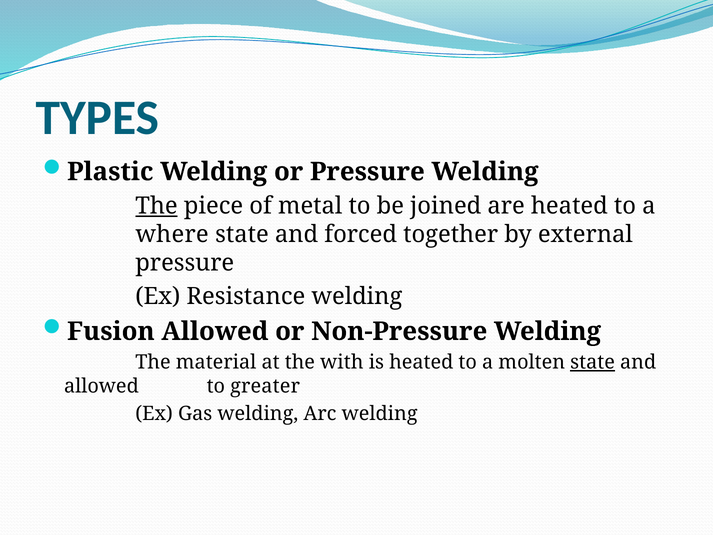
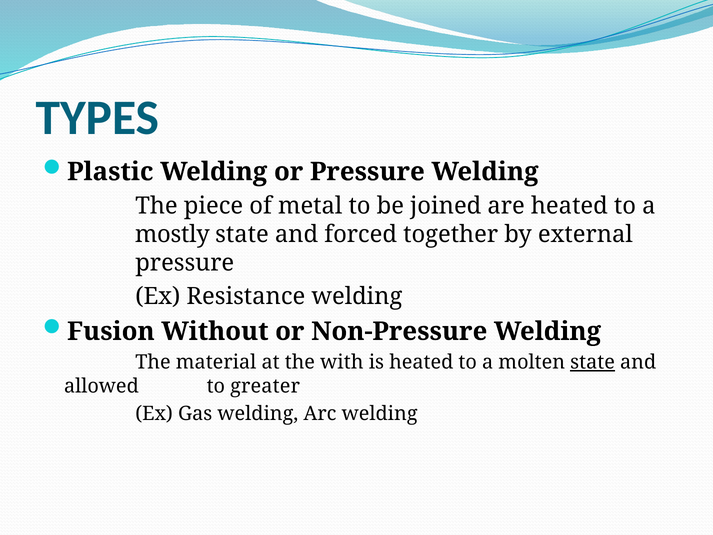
The at (157, 206) underline: present -> none
where: where -> mostly
Fusion Allowed: Allowed -> Without
